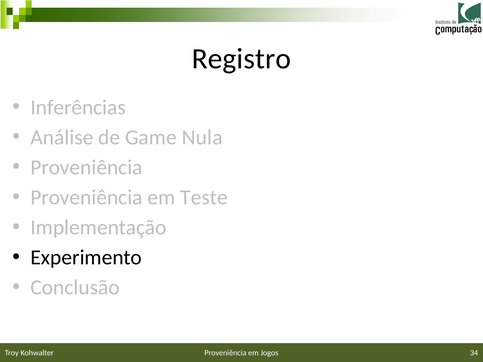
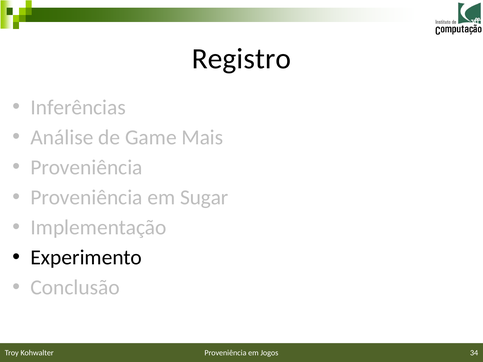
Nula: Nula -> Mais
Teste: Teste -> Sugar
